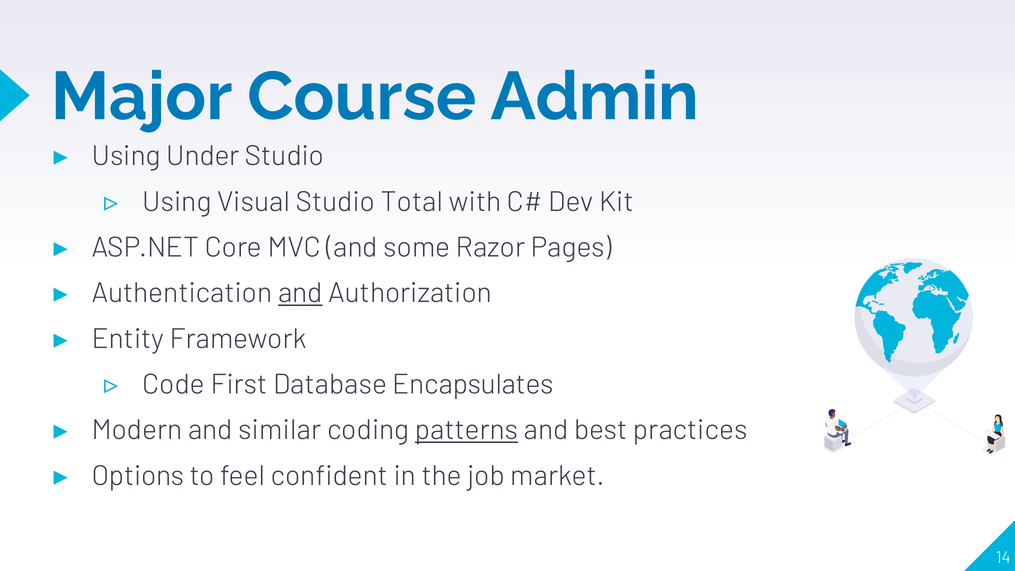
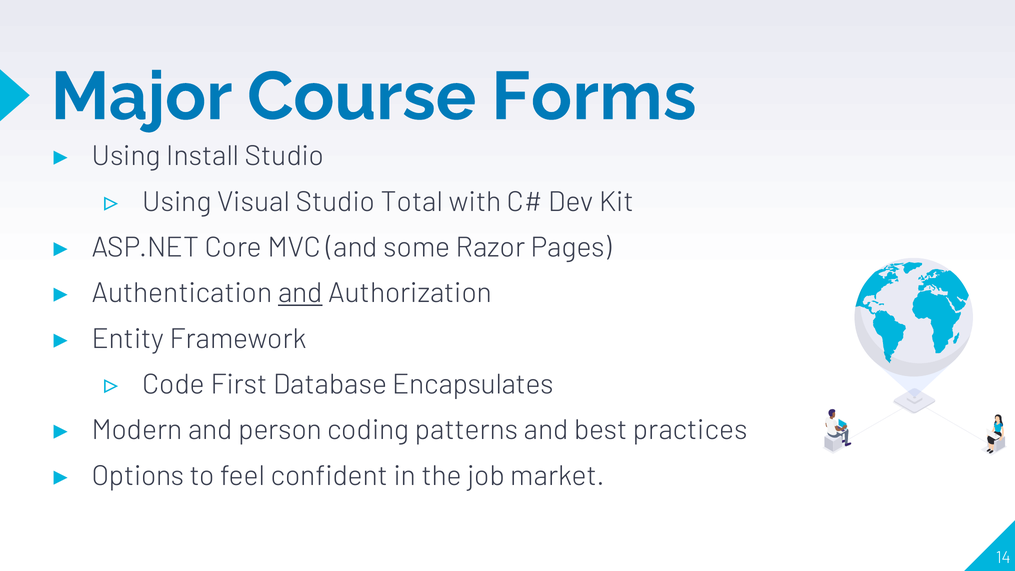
Admin: Admin -> Forms
Under: Under -> Install
similar: similar -> person
patterns underline: present -> none
